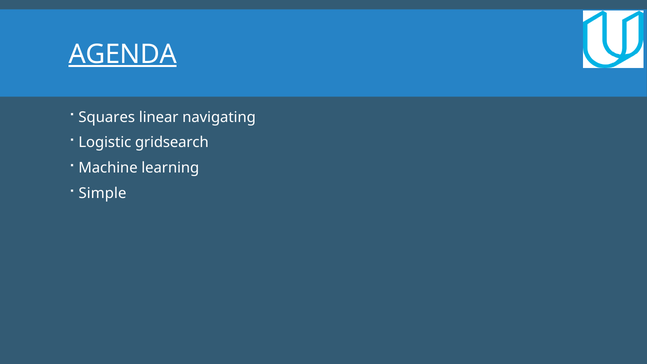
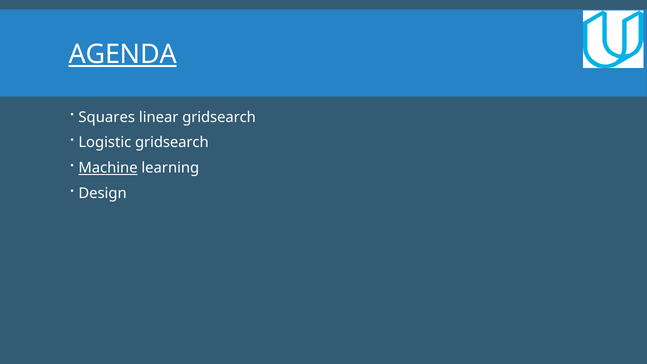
linear navigating: navigating -> gridsearch
Machine underline: none -> present
Simple: Simple -> Design
